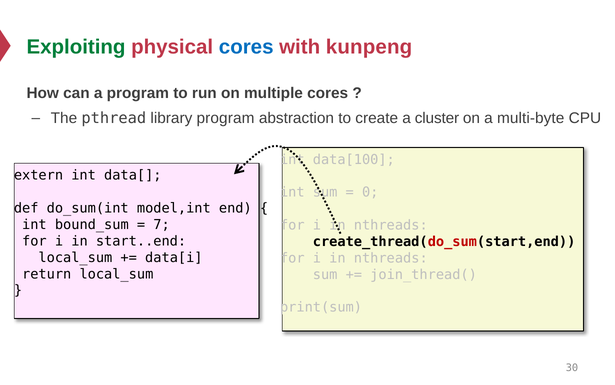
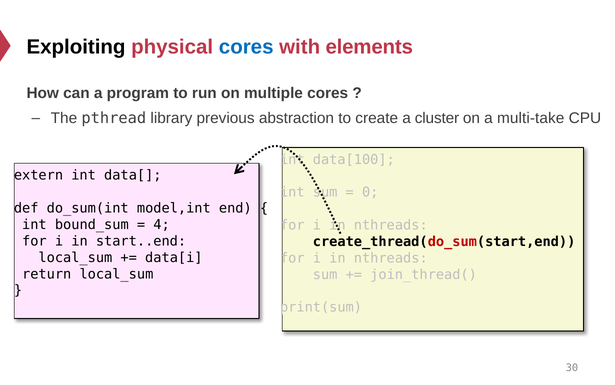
Exploiting colour: green -> black
kunpeng: kunpeng -> elements
library program: program -> previous
multi-byte: multi-byte -> multi-take
7: 7 -> 4
